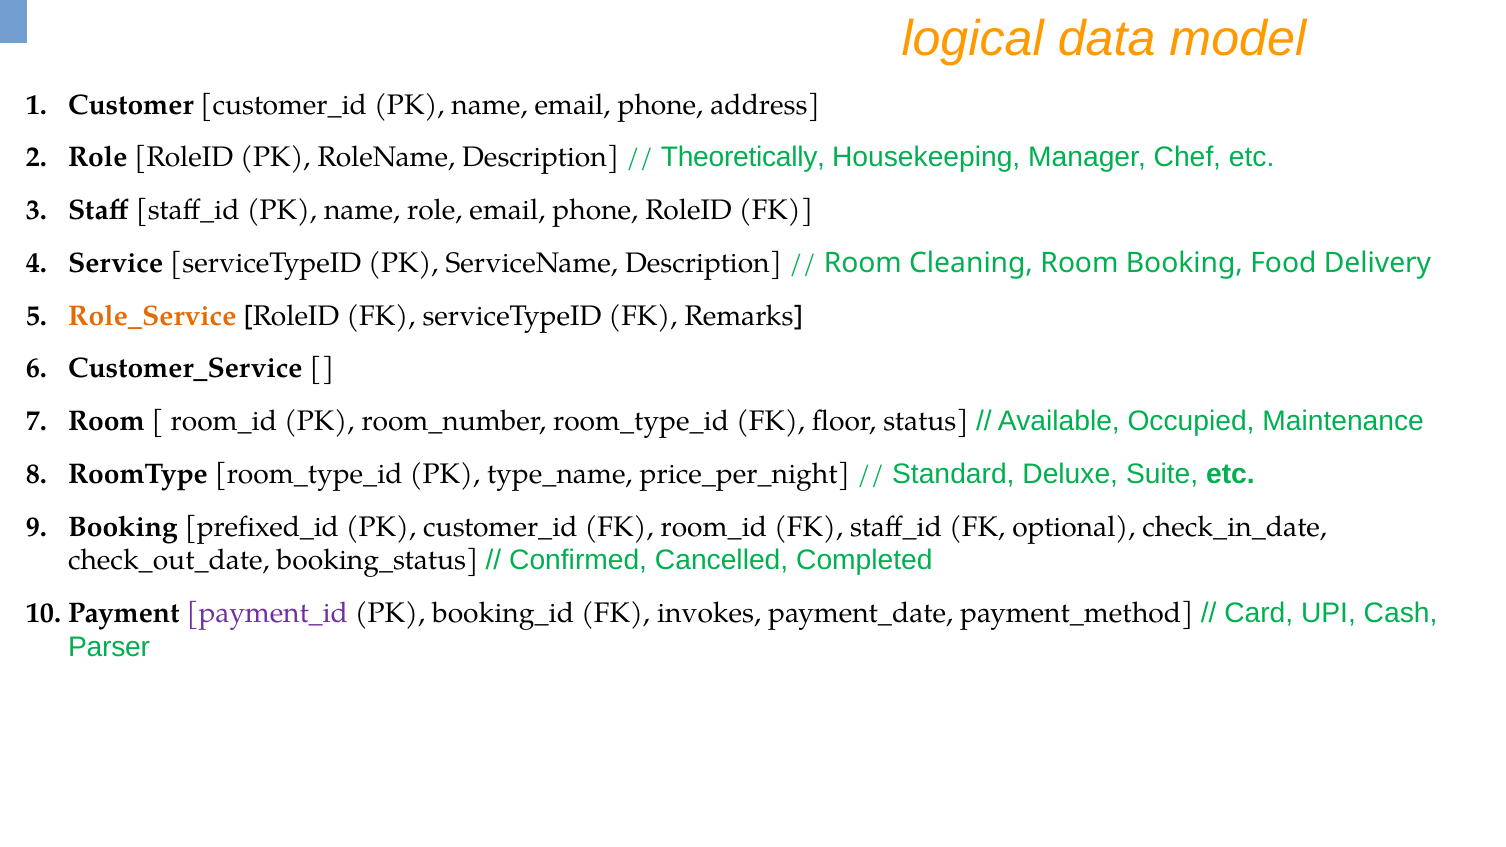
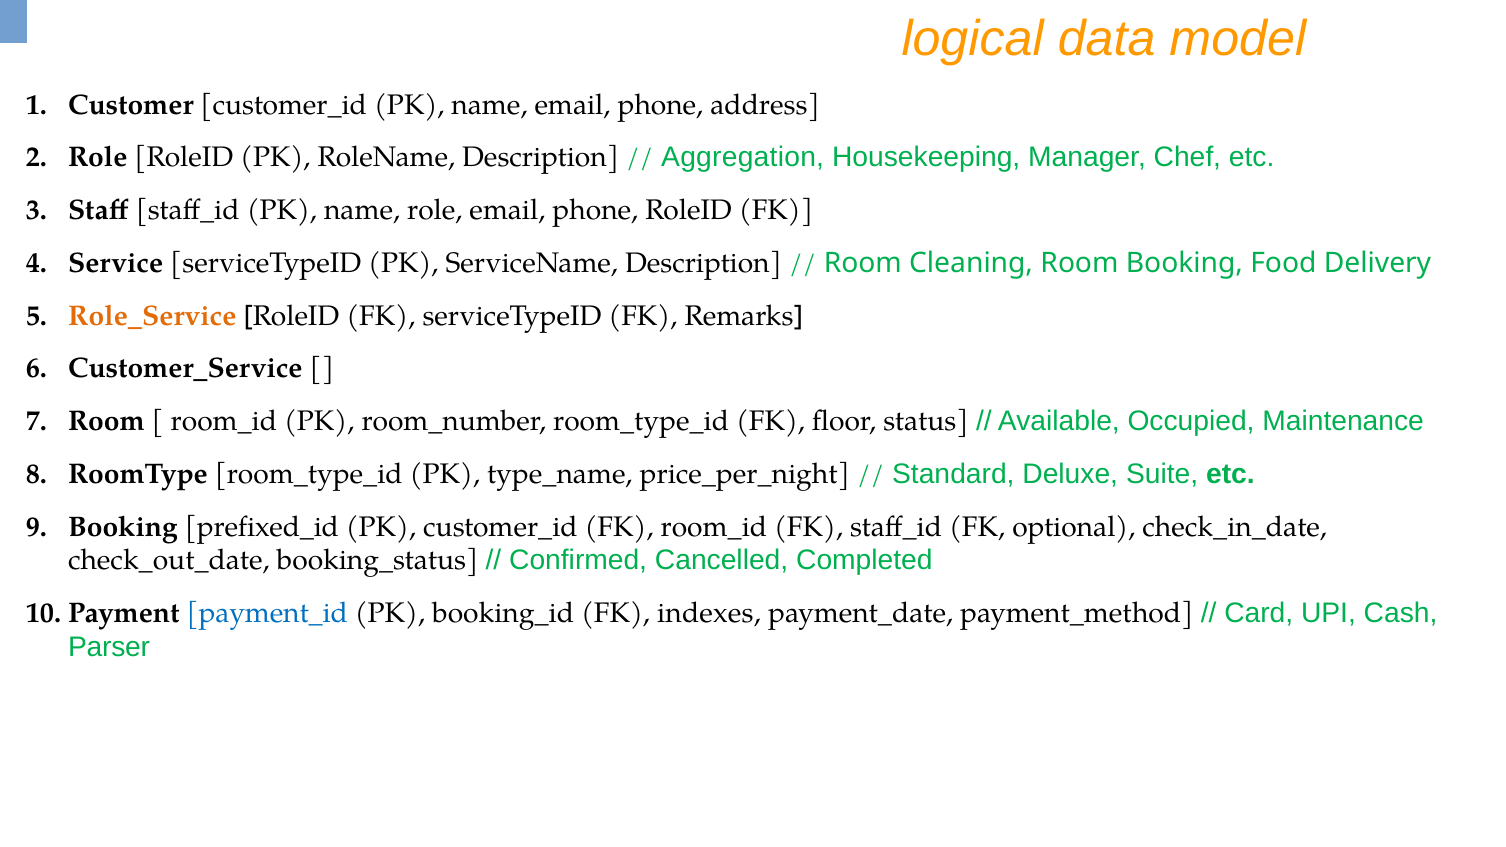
Theoretically: Theoretically -> Aggregation
payment_id colour: purple -> blue
invokes: invokes -> indexes
